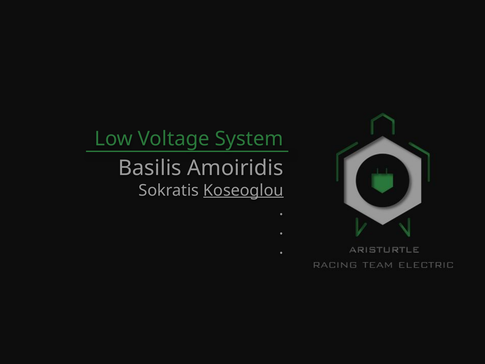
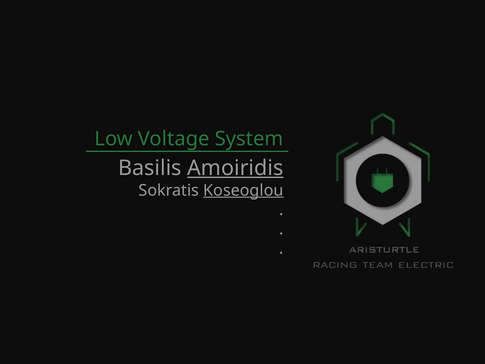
Amoiridis underline: none -> present
